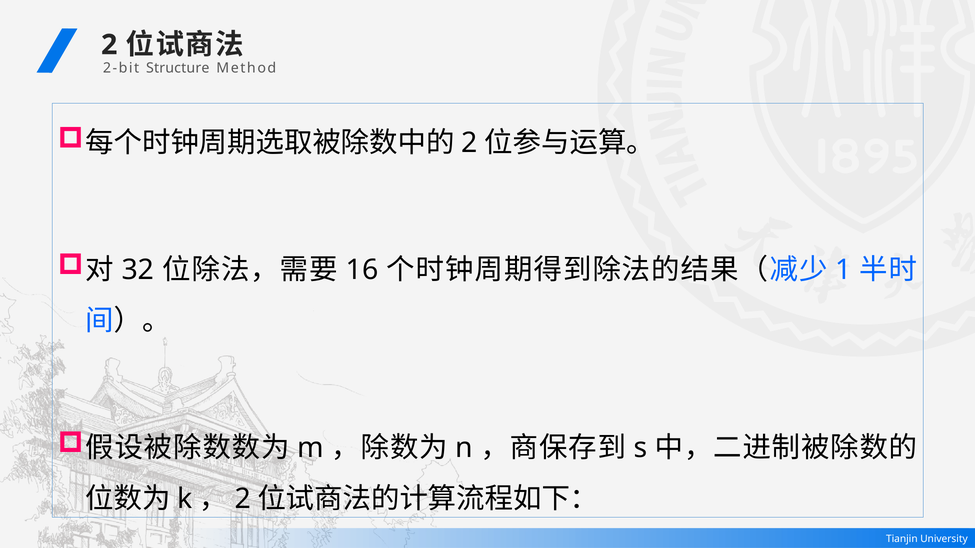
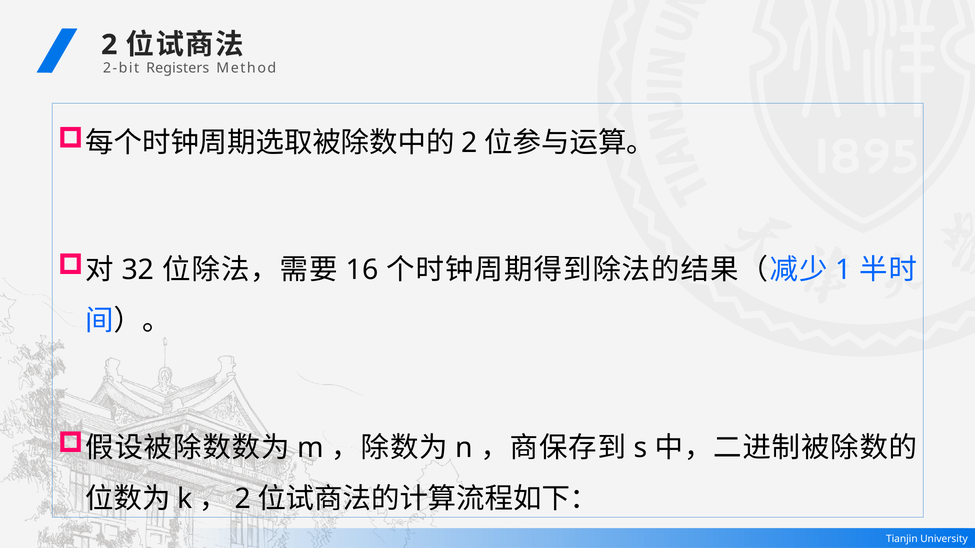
Structure: Structure -> Registers
